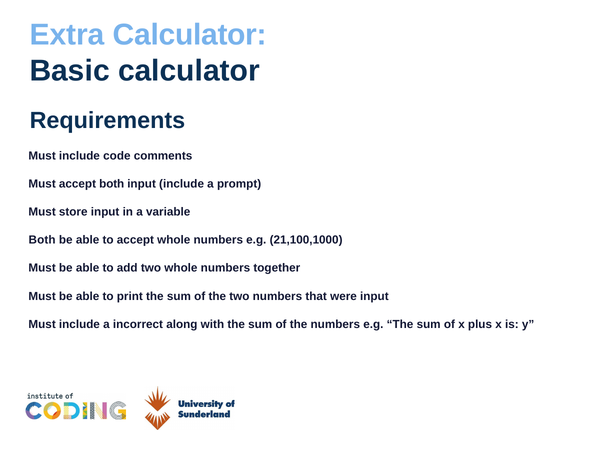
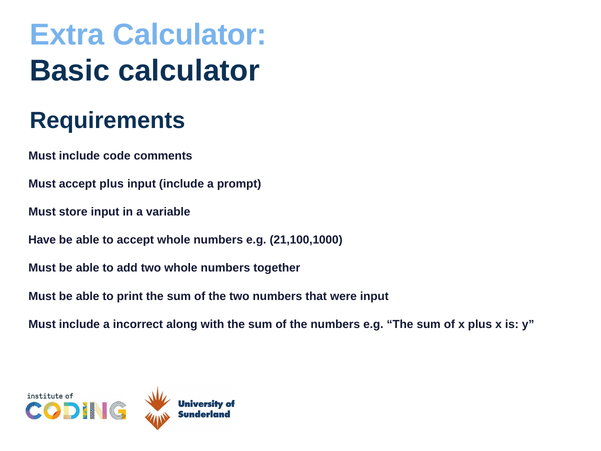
accept both: both -> plus
Both at (42, 240): Both -> Have
